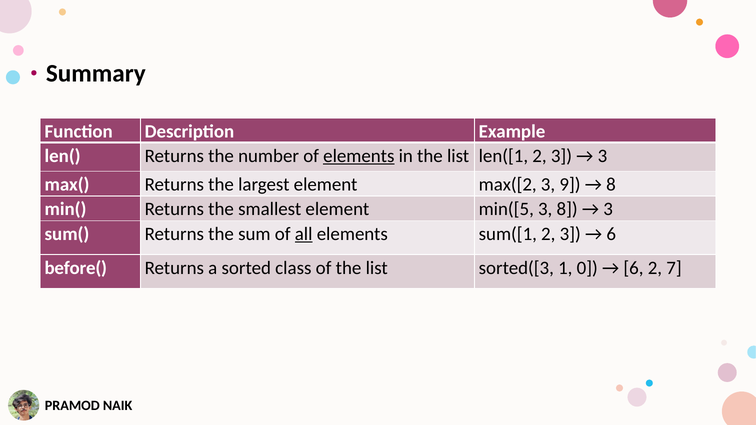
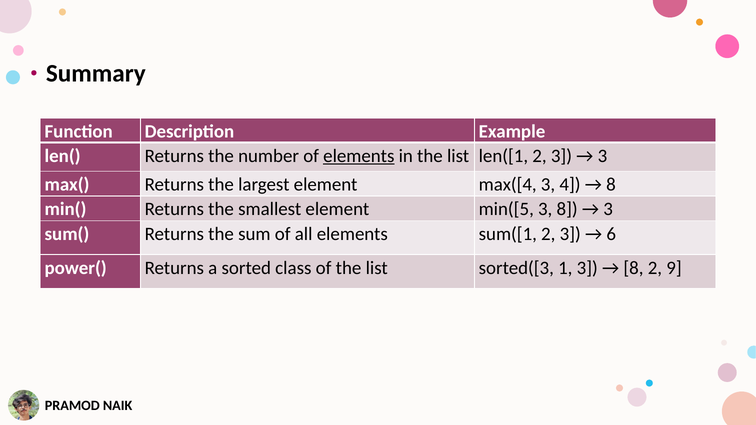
max([2: max([2 -> max([4
9: 9 -> 4
all underline: present -> none
before(: before( -> power(
1 0: 0 -> 3
6 at (633, 268): 6 -> 8
7: 7 -> 9
